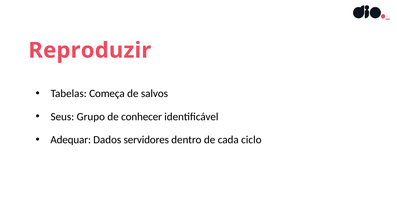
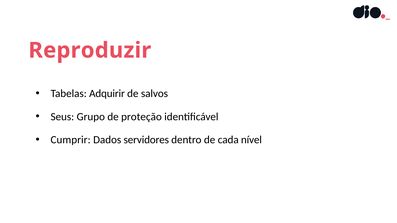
Começa: Começa -> Adquirir
conhecer: conhecer -> proteção
Adequar: Adequar -> Cumprir
ciclo: ciclo -> nível
